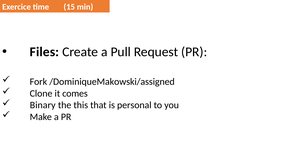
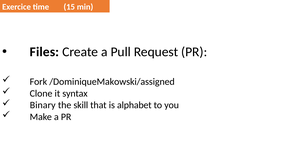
comes: comes -> syntax
this: this -> skill
personal: personal -> alphabet
